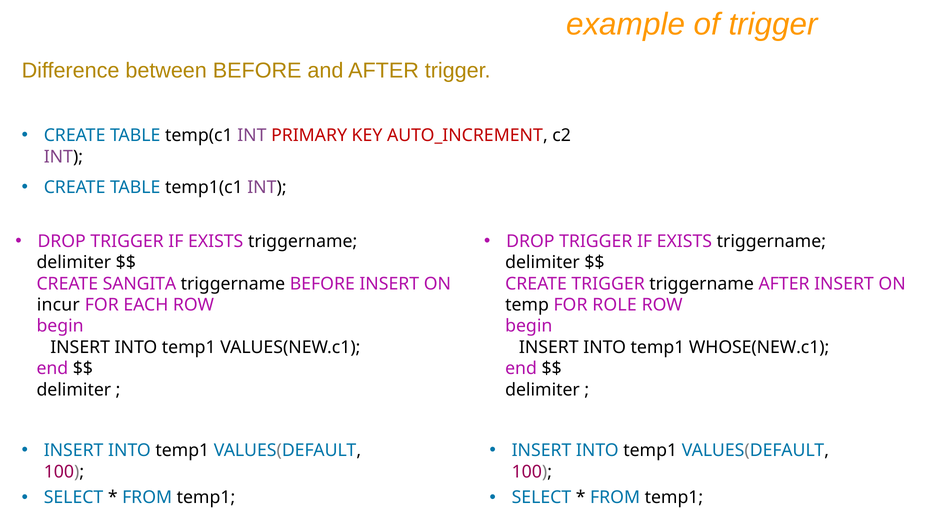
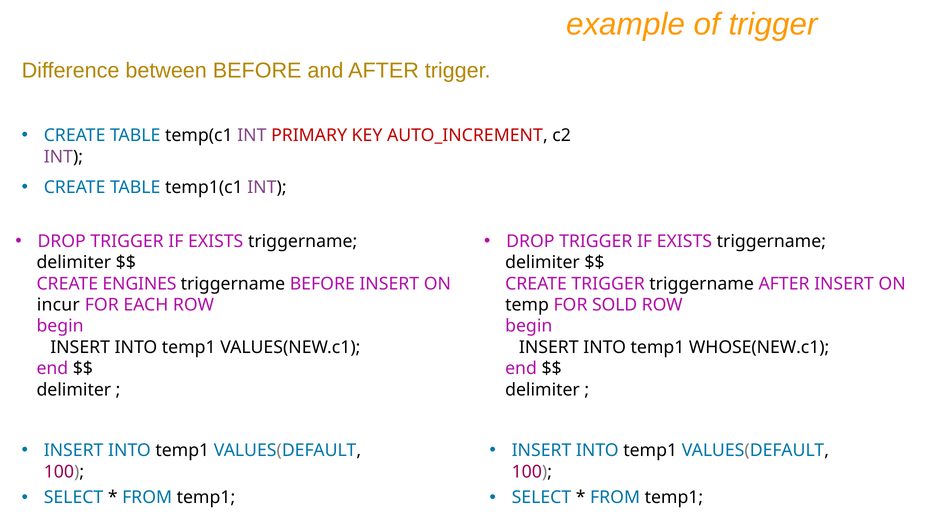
SANGITA: SANGITA -> ENGINES
ROLE: ROLE -> SOLD
